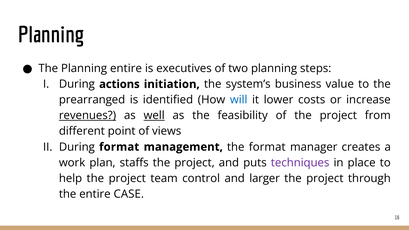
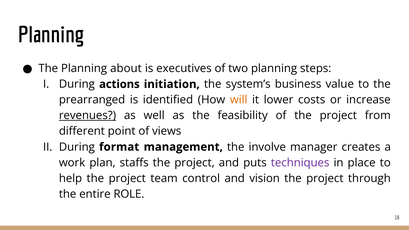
Planning entire: entire -> about
will colour: blue -> orange
well underline: present -> none
the format: format -> involve
larger: larger -> vision
CASE: CASE -> ROLE
